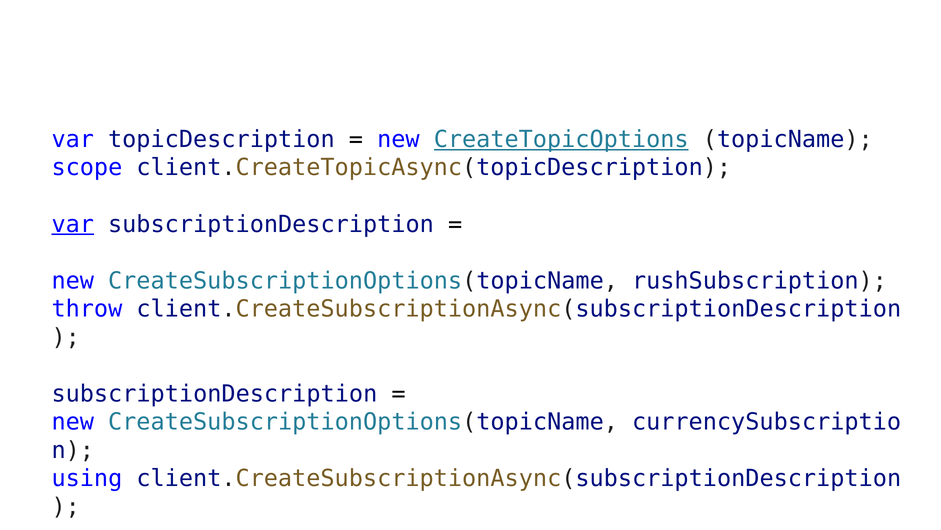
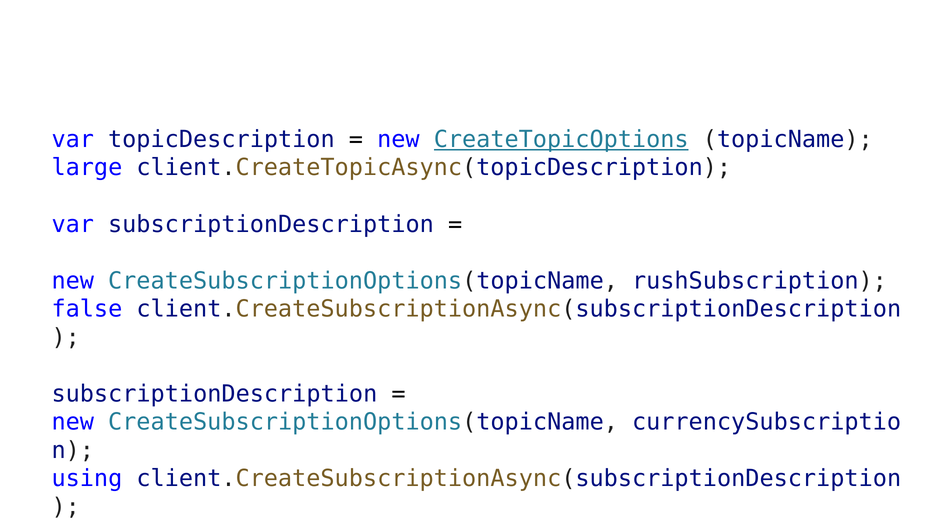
scope: scope -> large
var at (73, 224) underline: present -> none
throw: throw -> false
